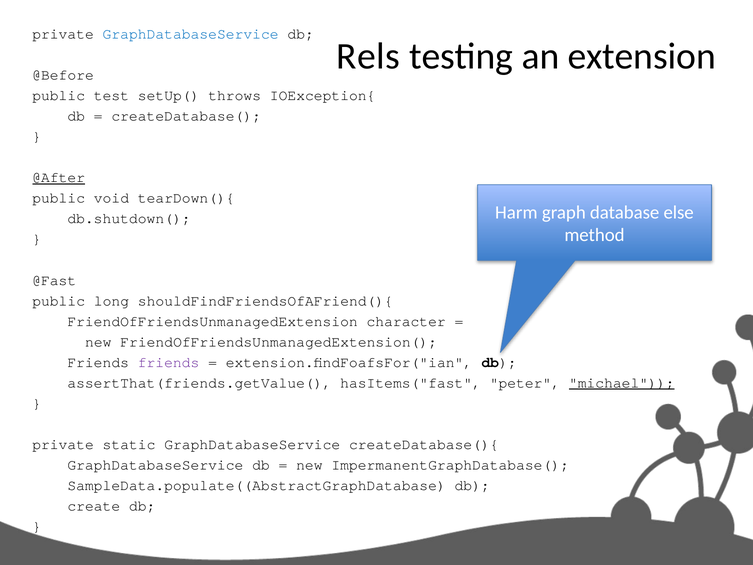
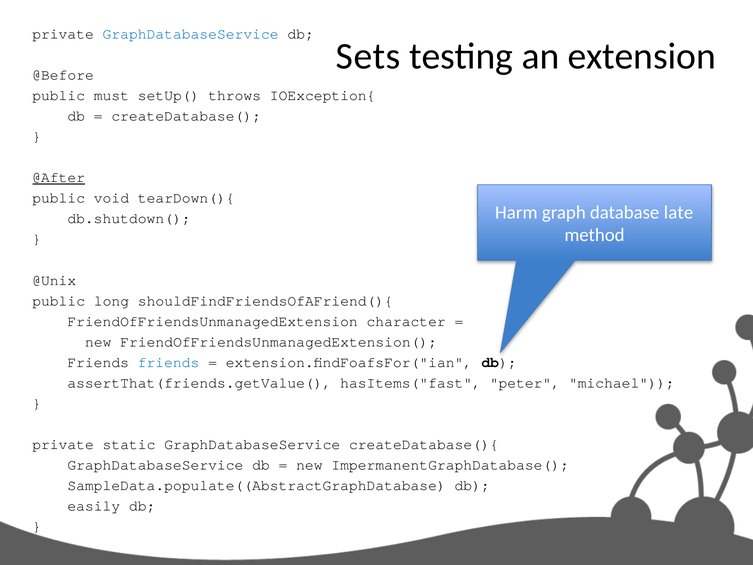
Rels: Rels -> Sets
test: test -> must
else: else -> late
@Fast: @Fast -> @Unix
friends at (169, 362) colour: purple -> blue
michael underline: present -> none
create: create -> easily
